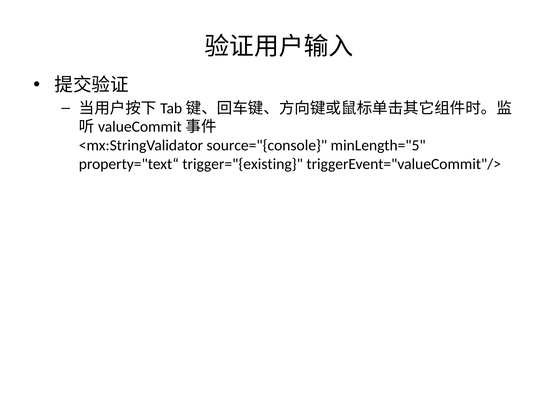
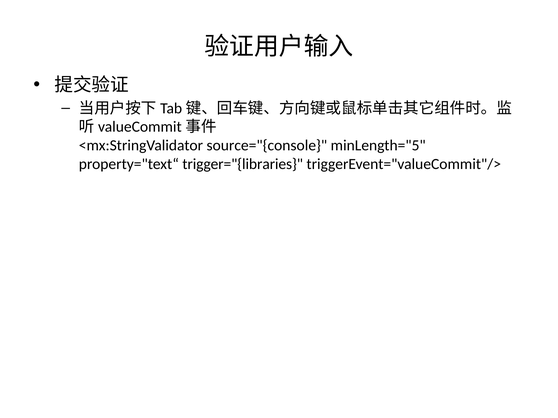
trigger="{existing: trigger="{existing -> trigger="{libraries
